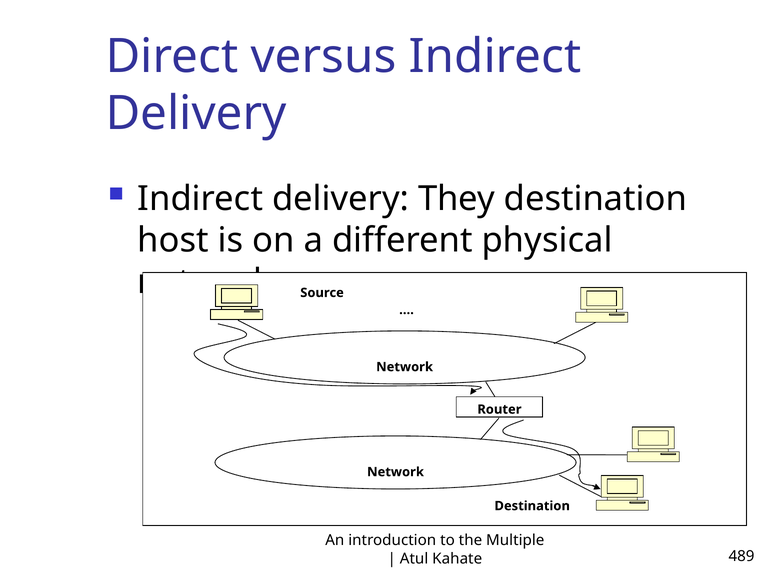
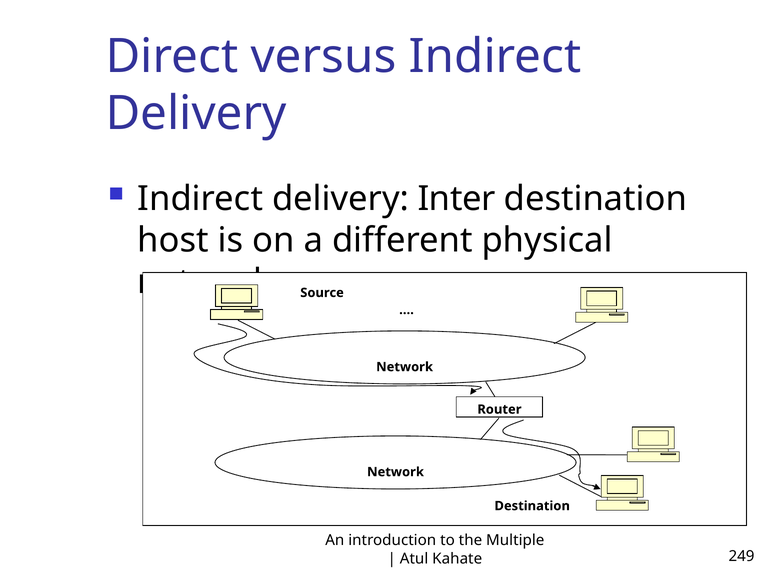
They: They -> Inter
489: 489 -> 249
